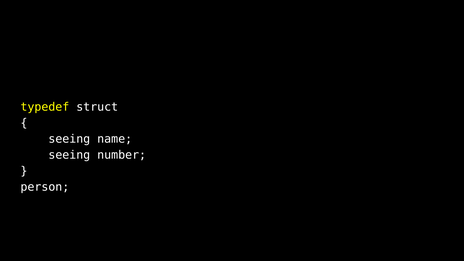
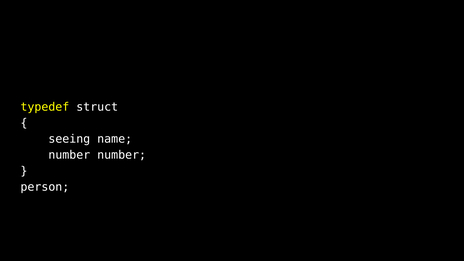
seeing at (69, 155): seeing -> number
